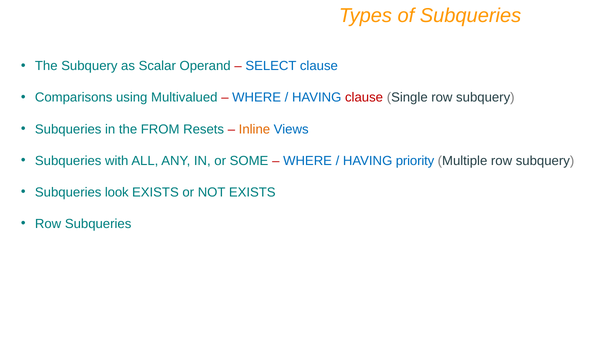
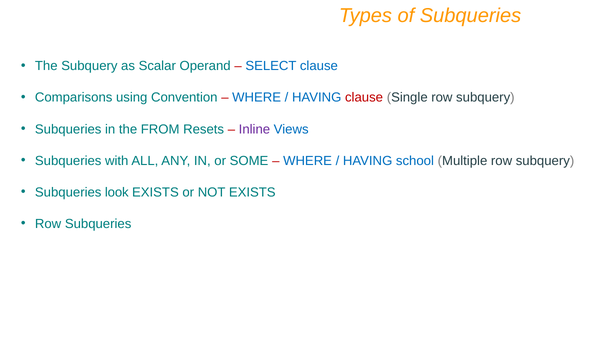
Multivalued: Multivalued -> Convention
Inline colour: orange -> purple
priority: priority -> school
